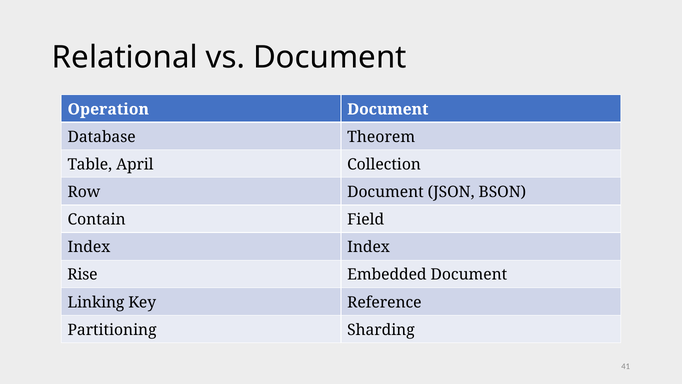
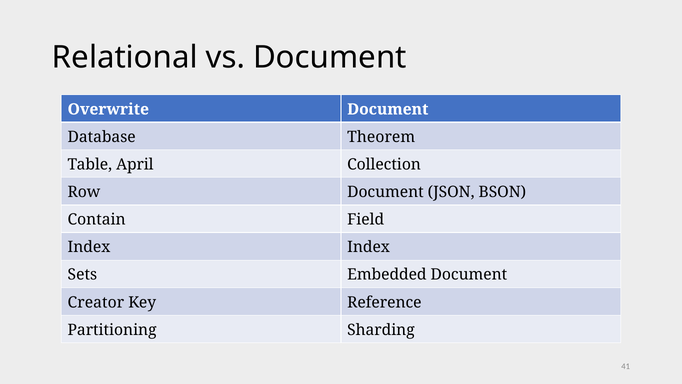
Operation: Operation -> Overwrite
Rise: Rise -> Sets
Linking: Linking -> Creator
